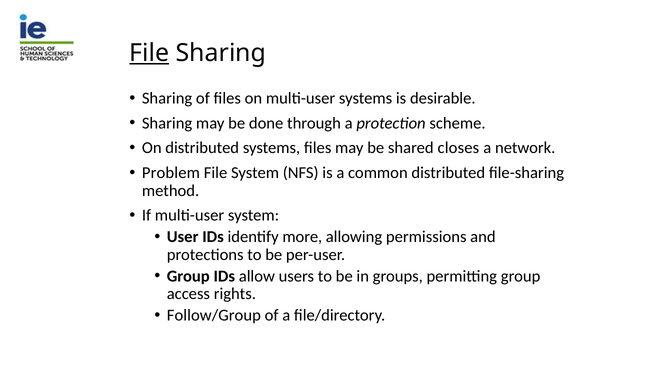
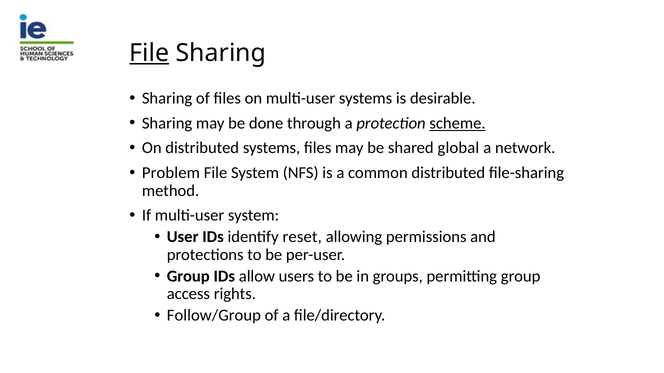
scheme underline: none -> present
closes: closes -> global
more: more -> reset
